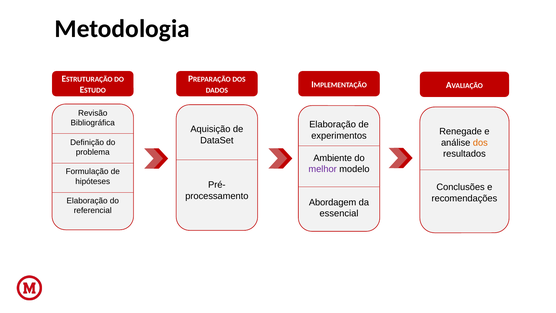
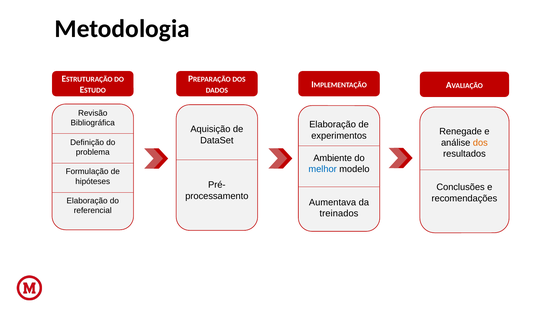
melhor colour: purple -> blue
Abordagem: Abordagem -> Aumentava
essencial: essencial -> treinados
